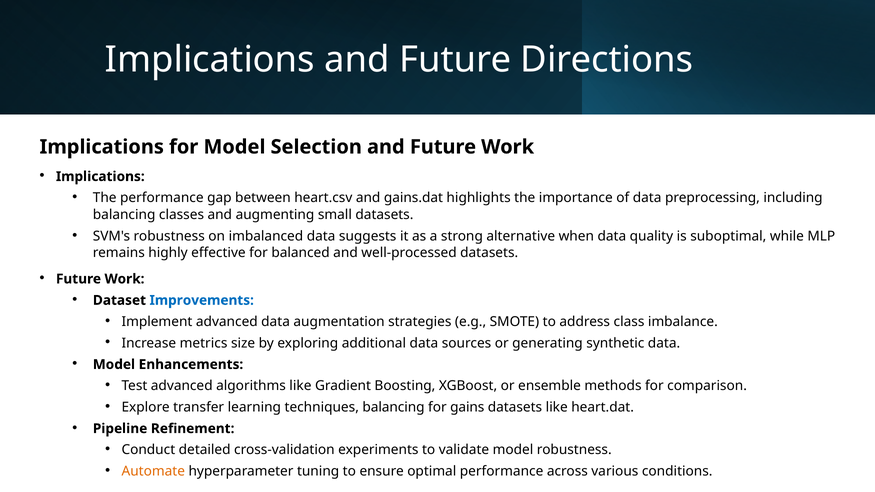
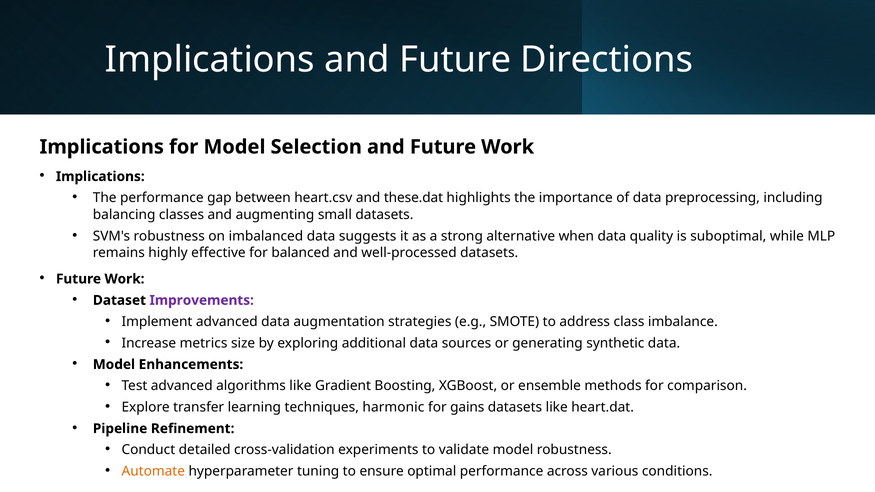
gains.dat: gains.dat -> these.dat
Improvements colour: blue -> purple
techniques balancing: balancing -> harmonic
